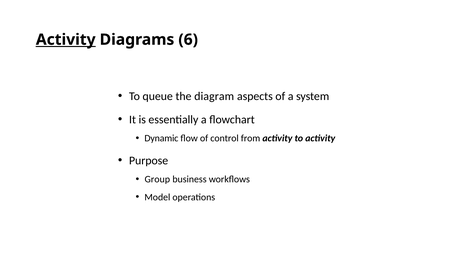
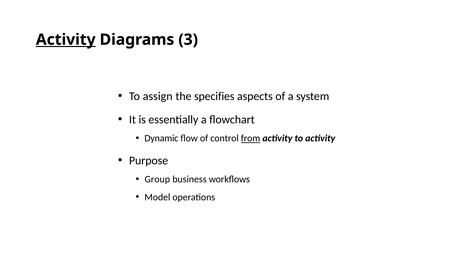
6: 6 -> 3
queue: queue -> assign
diagram: diagram -> specifies
from underline: none -> present
